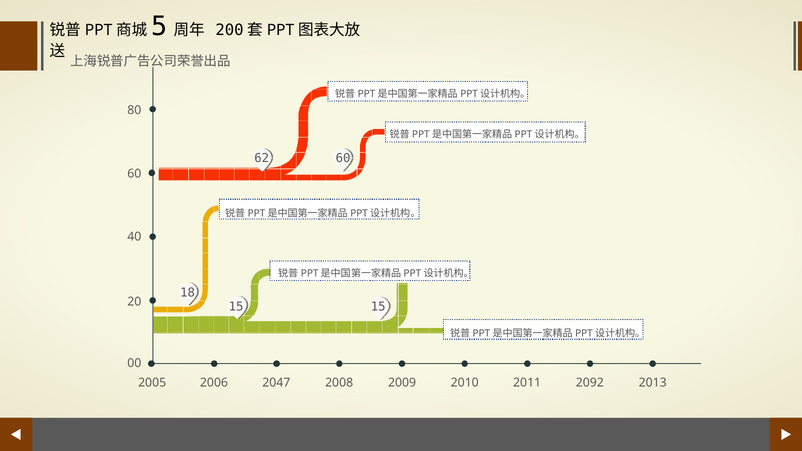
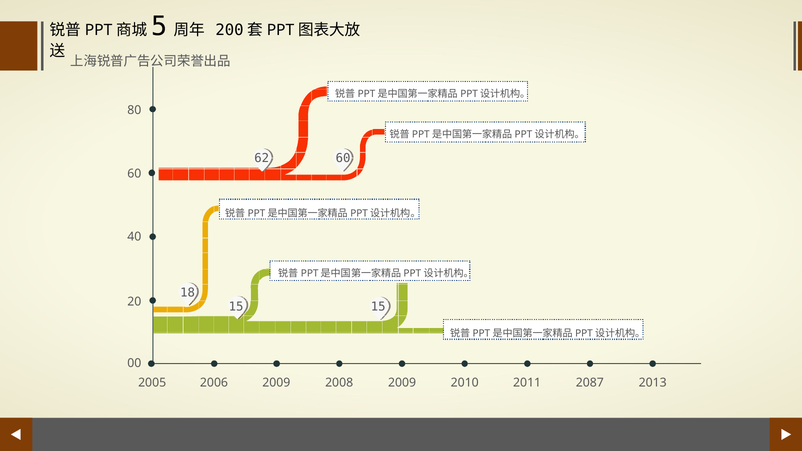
2047 at (276, 383): 2047 -> 2009
2092: 2092 -> 2087
